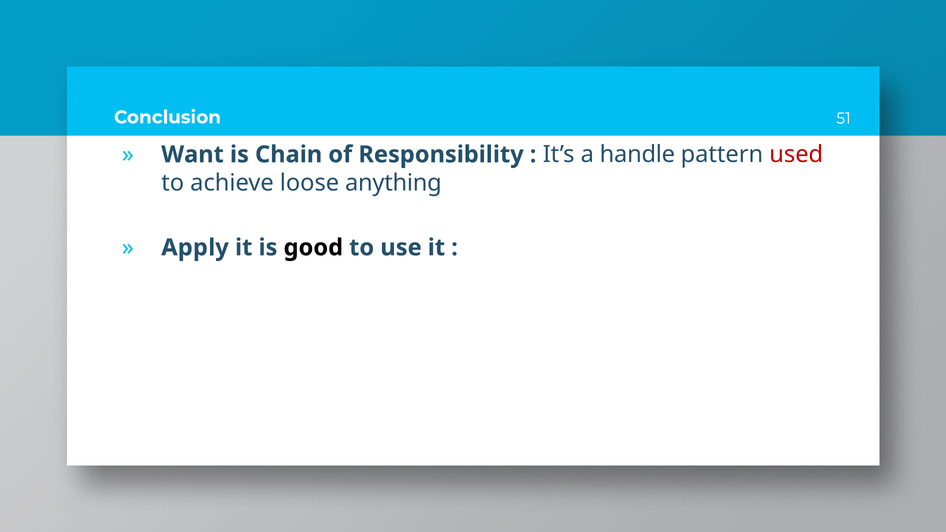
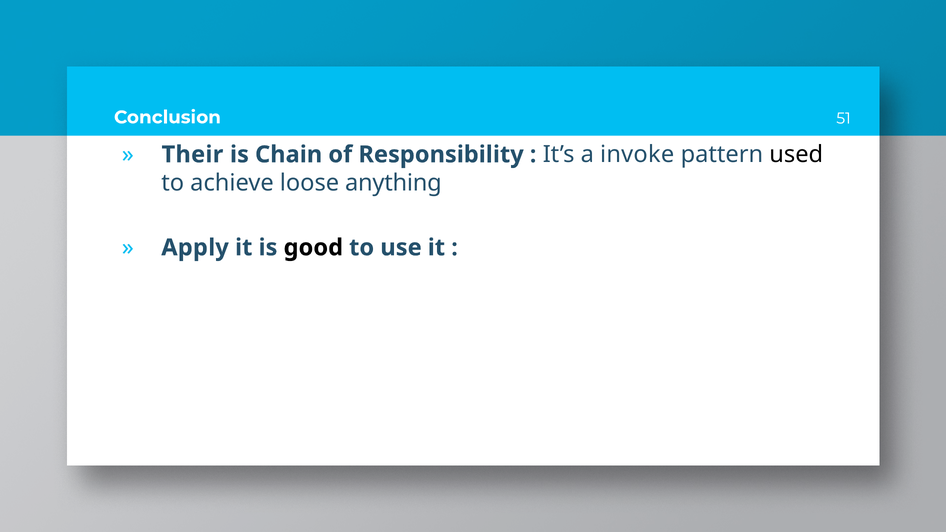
Want: Want -> Their
handle: handle -> invoke
used colour: red -> black
